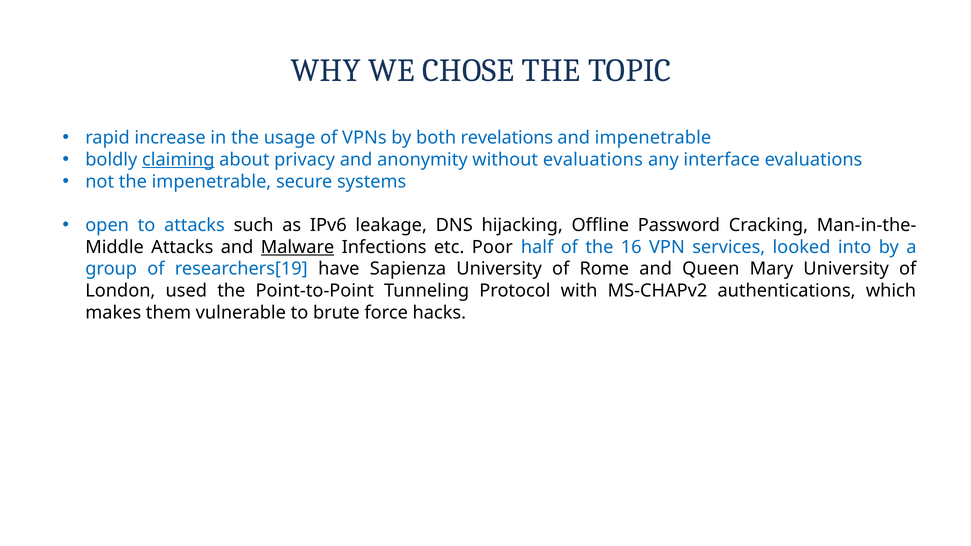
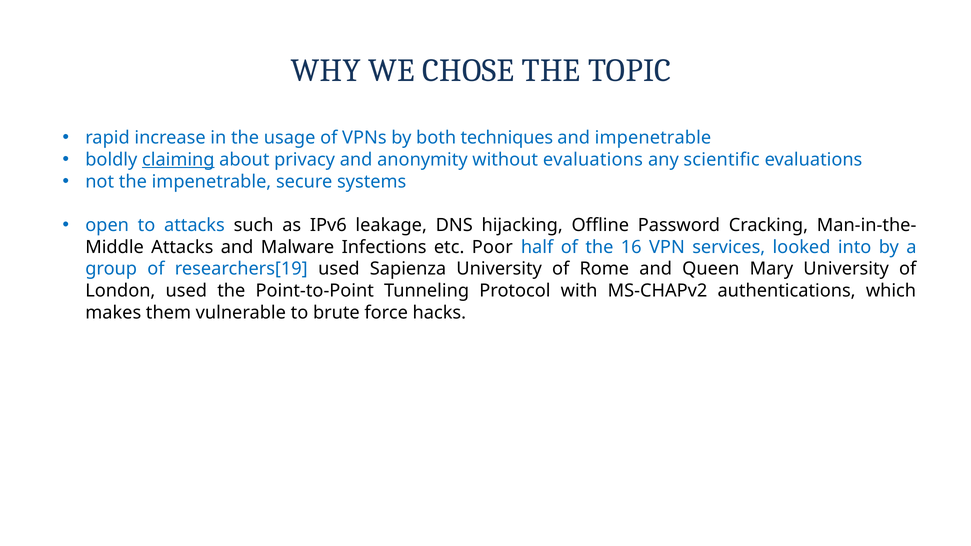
revelations: revelations -> techniques
interface: interface -> scientific
Malware underline: present -> none
researchers[19 have: have -> used
